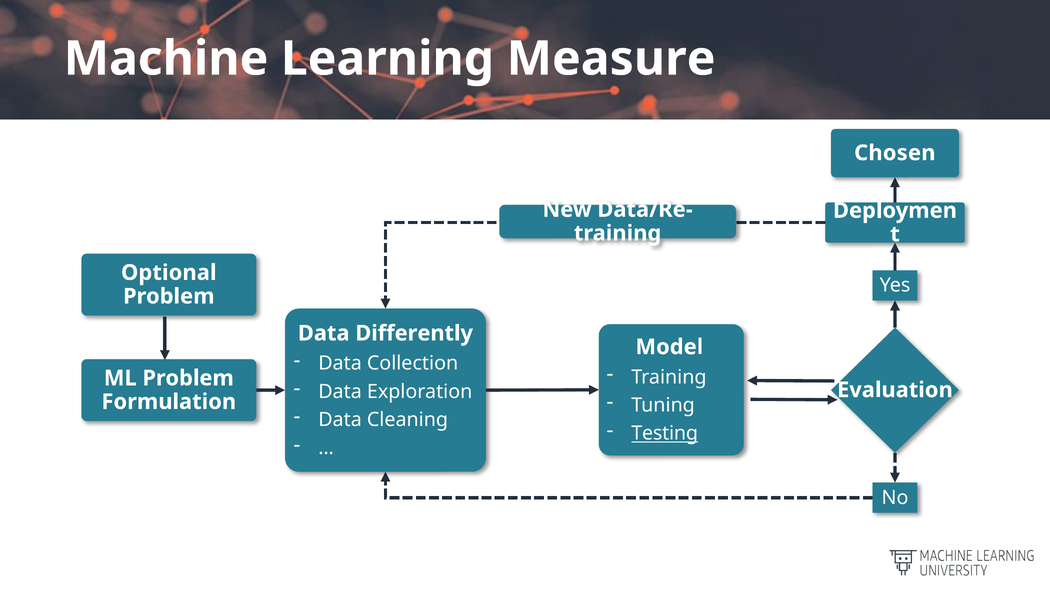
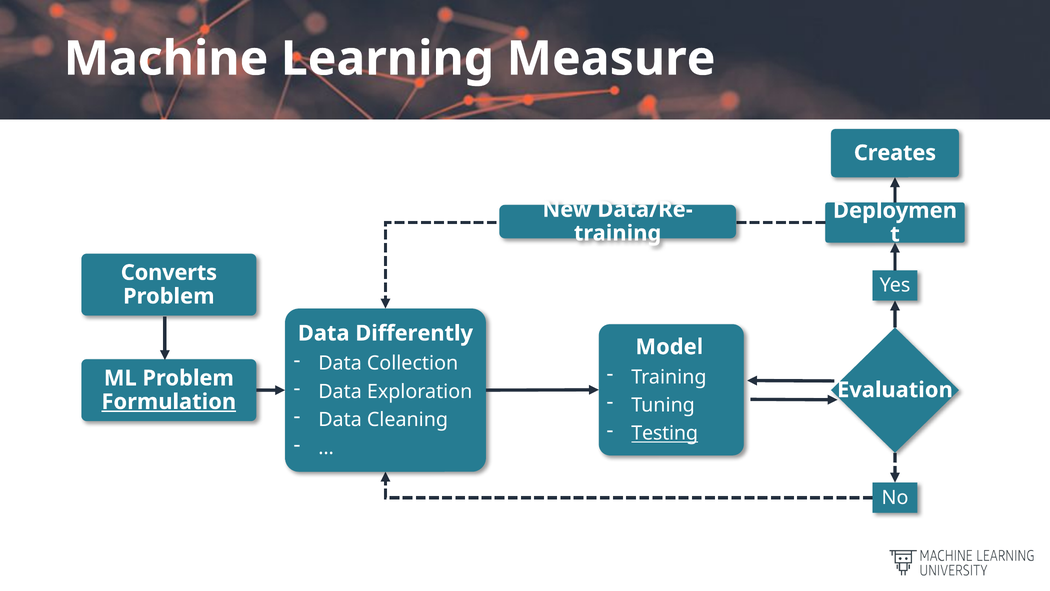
Chosen: Chosen -> Creates
Optional: Optional -> Converts
Formulation underline: none -> present
